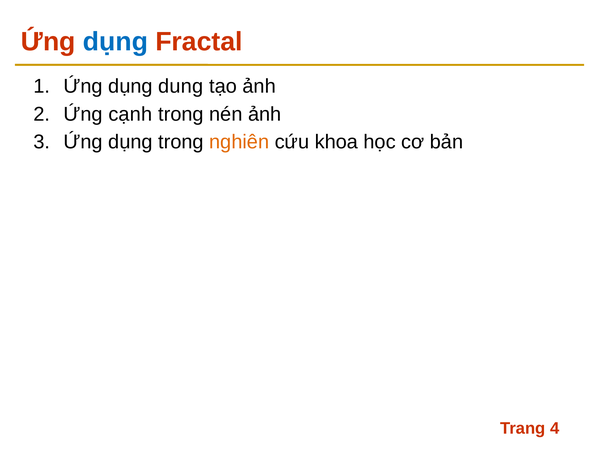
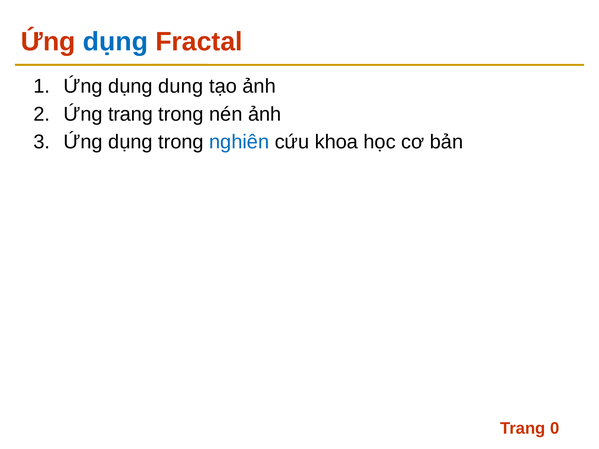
Ứng cạnh: cạnh -> trang
nghiên colour: orange -> blue
4: 4 -> 0
